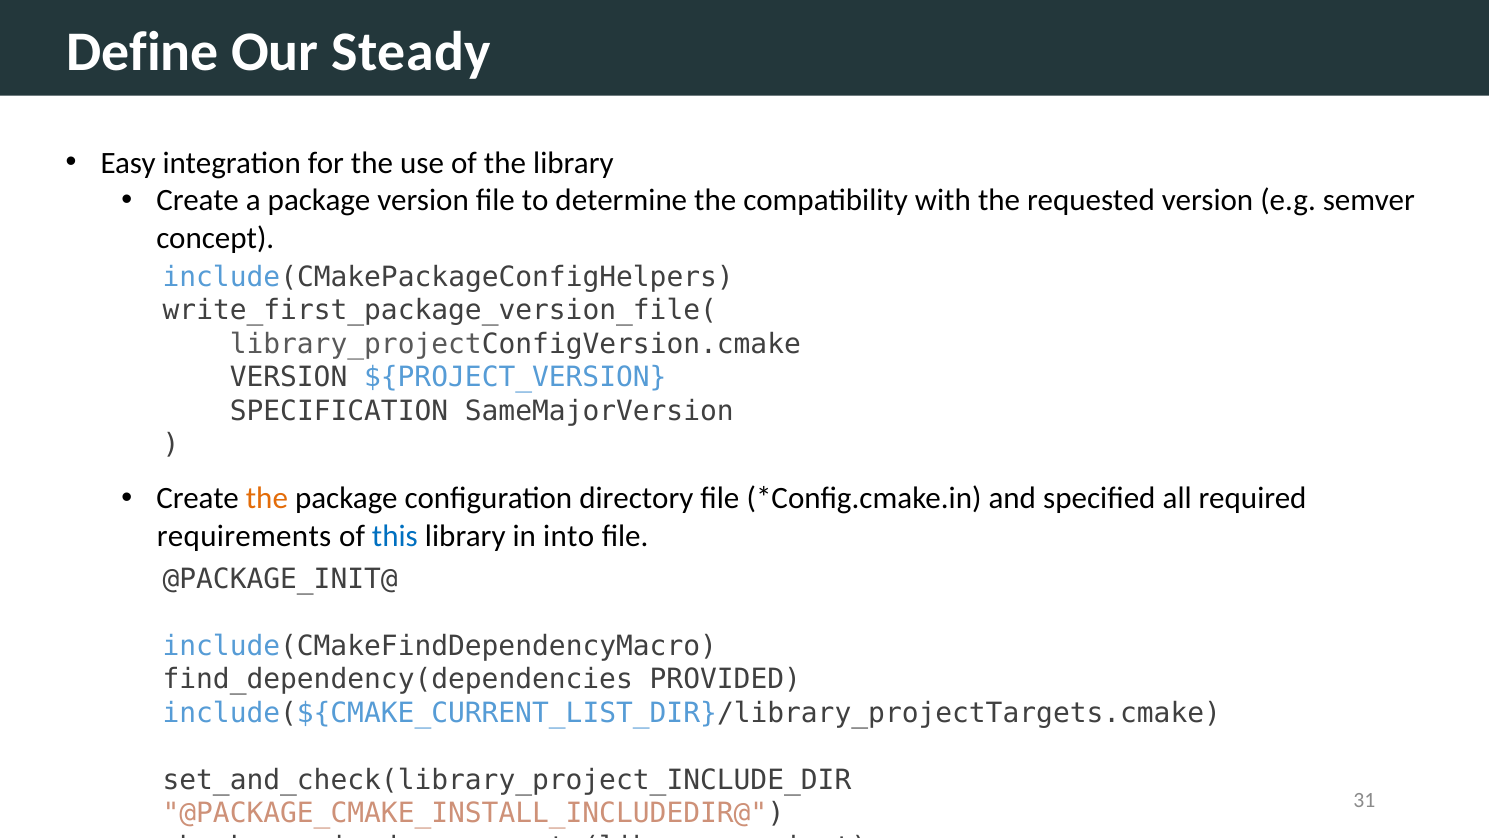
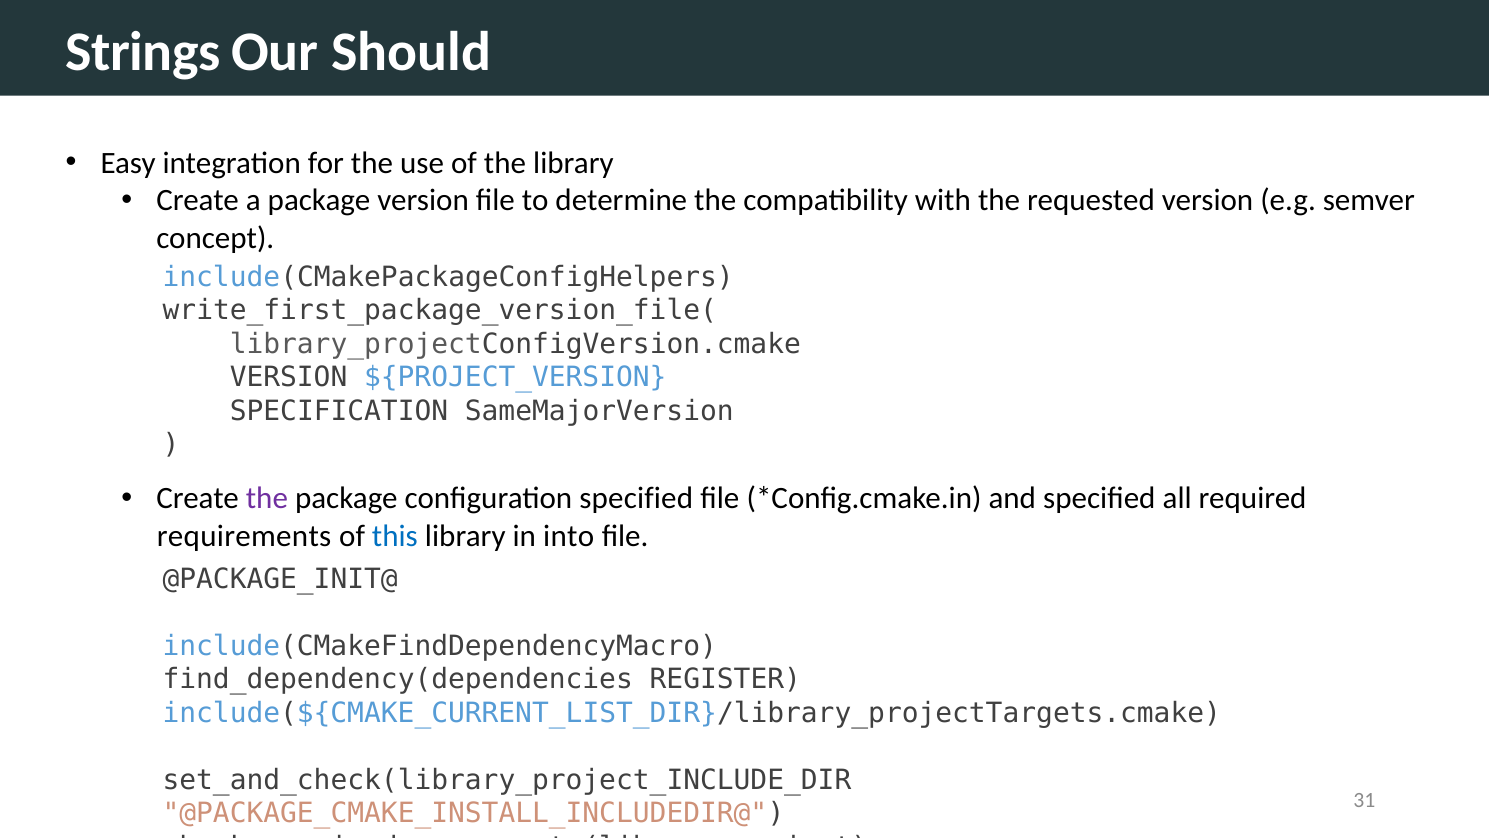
Define: Define -> Strings
Steady: Steady -> Should
the at (267, 498) colour: orange -> purple
configuration directory: directory -> specified
PROVIDED: PROVIDED -> REGISTER
